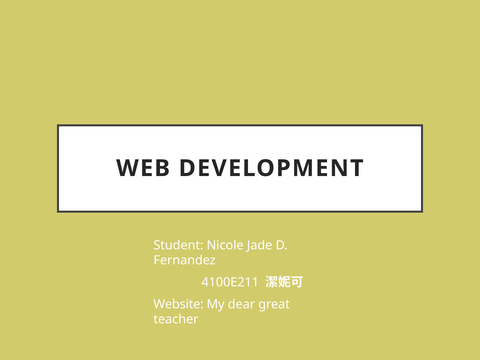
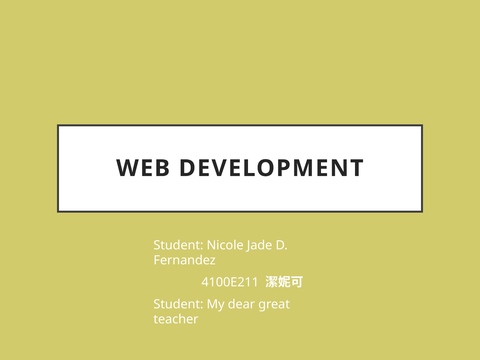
Website at (178, 304): Website -> Student
